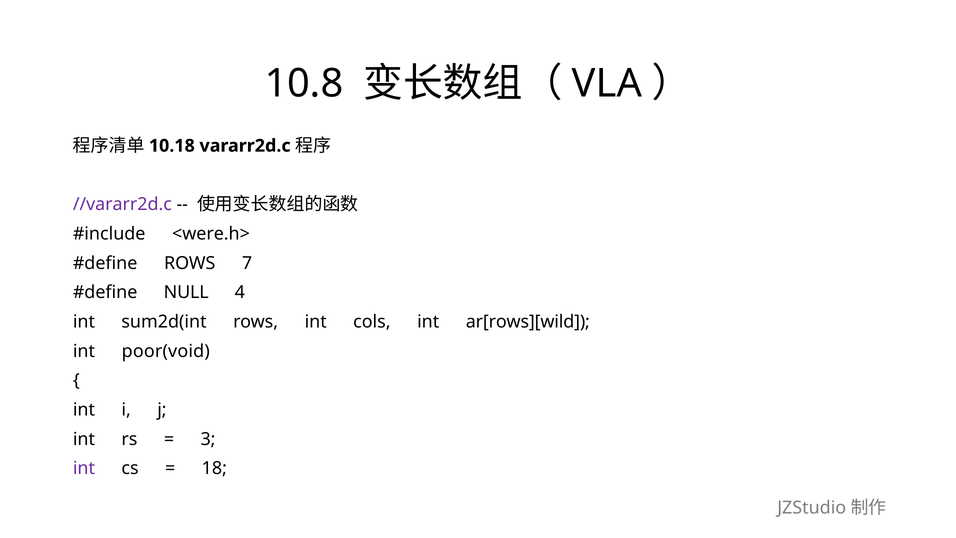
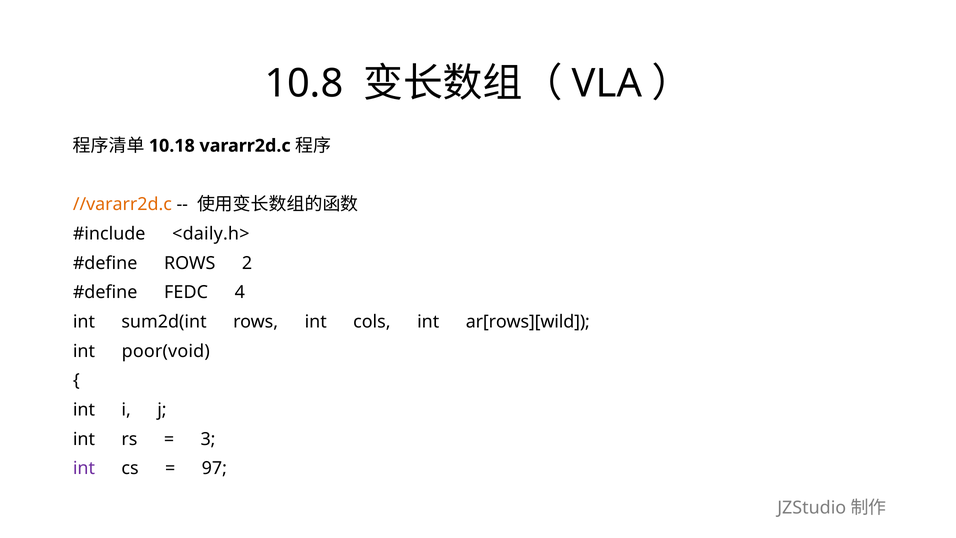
//vararr2d.c colour: purple -> orange
<were.h>: <were.h> -> <daily.h>
7: 7 -> 2
NULL: NULL -> FEDC
18: 18 -> 97
